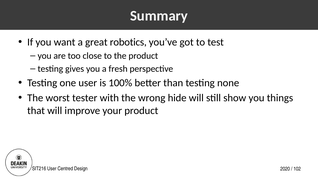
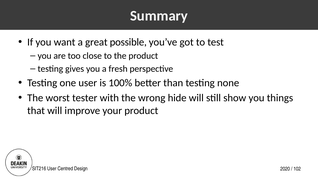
robotics: robotics -> possible
